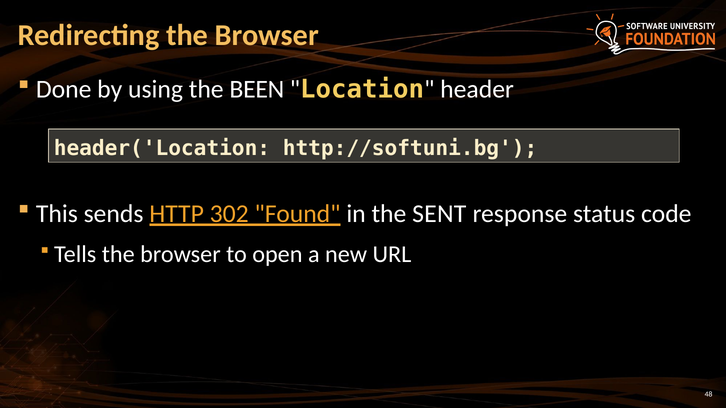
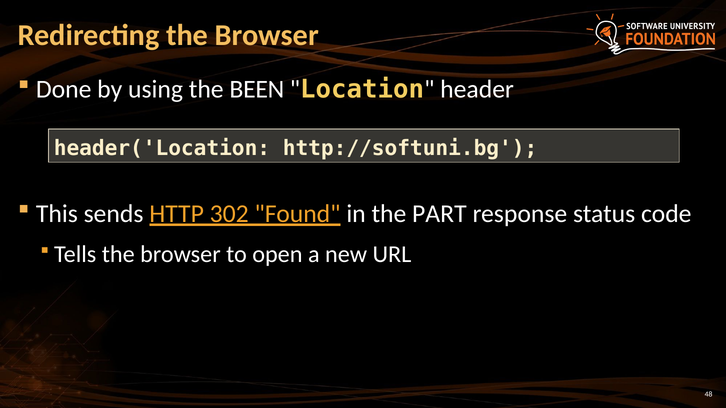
SENT: SENT -> PART
